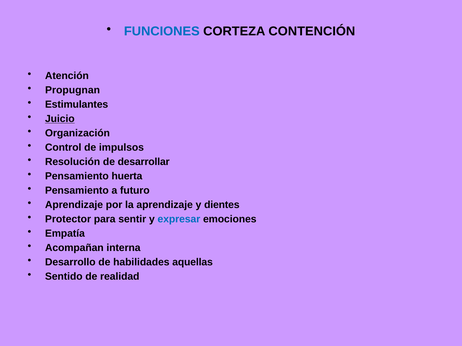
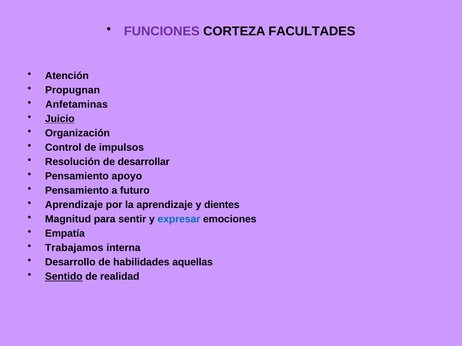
FUNCIONES colour: blue -> purple
CONTENCIÓN: CONTENCIÓN -> FACULTADES
Estimulantes: Estimulantes -> Anfetaminas
huerta: huerta -> apoyo
Protector: Protector -> Magnitud
Acompañan: Acompañan -> Trabajamos
Sentido underline: none -> present
